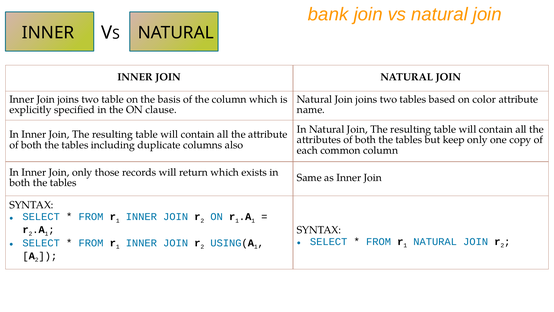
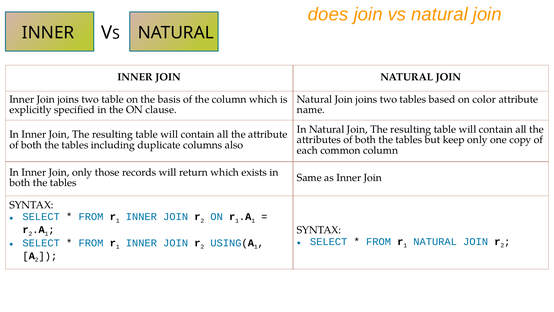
bank: bank -> does
